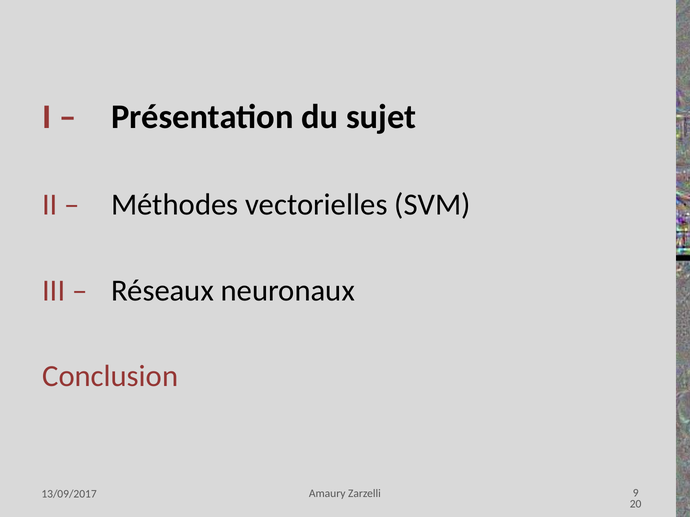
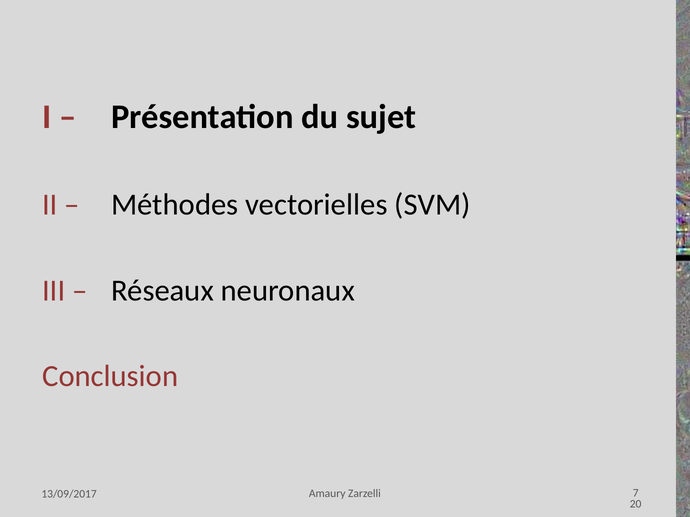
9: 9 -> 7
